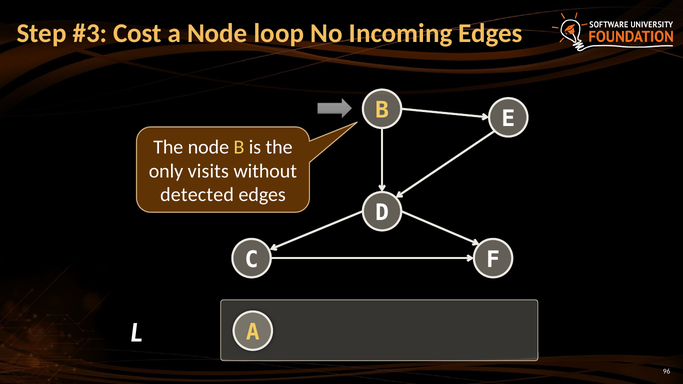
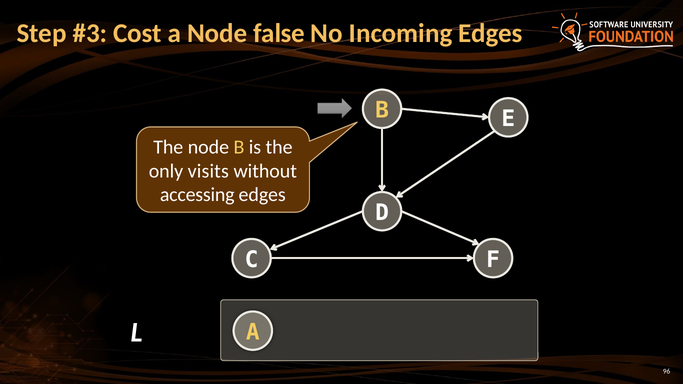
loop: loop -> false
detected: detected -> accessing
